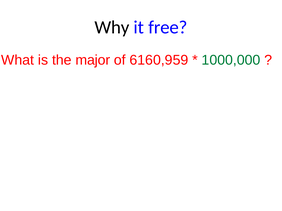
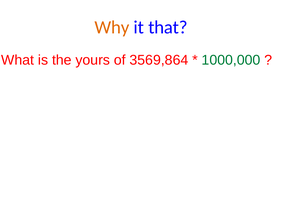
Why colour: black -> orange
free: free -> that
major: major -> yours
6160,959: 6160,959 -> 3569,864
